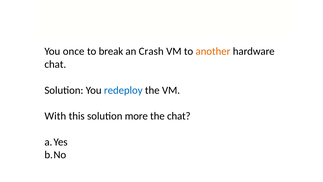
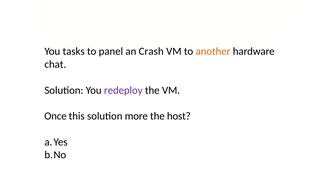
once: once -> tasks
break: break -> panel
redeploy colour: blue -> purple
With: With -> Once
the chat: chat -> host
